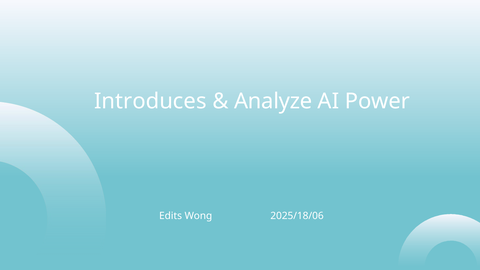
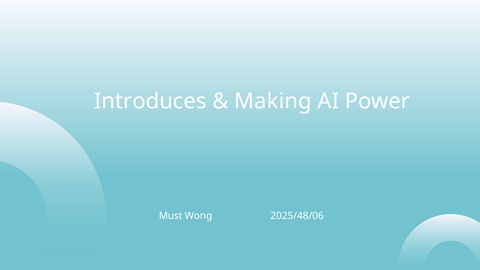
Analyze: Analyze -> Making
Edits: Edits -> Must
2025/18/06: 2025/18/06 -> 2025/48/06
